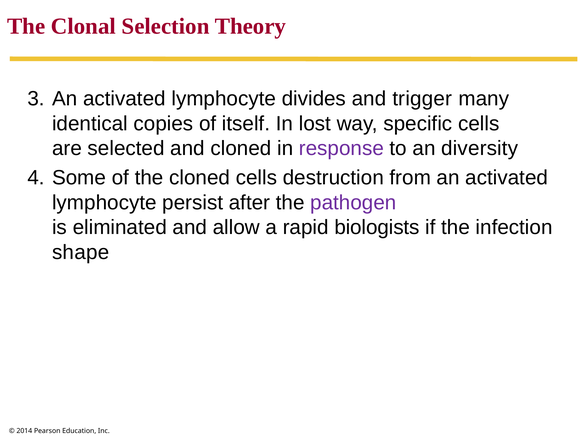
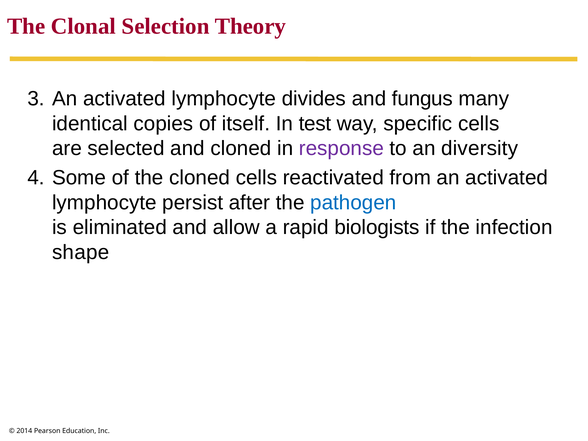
trigger: trigger -> fungus
lost: lost -> test
destruction: destruction -> reactivated
pathogen colour: purple -> blue
